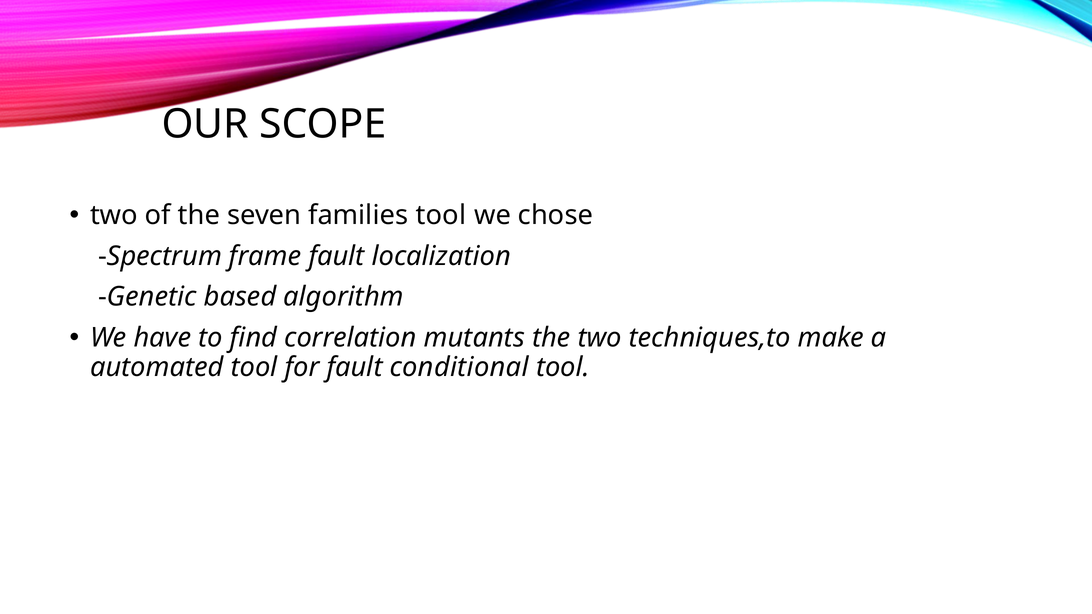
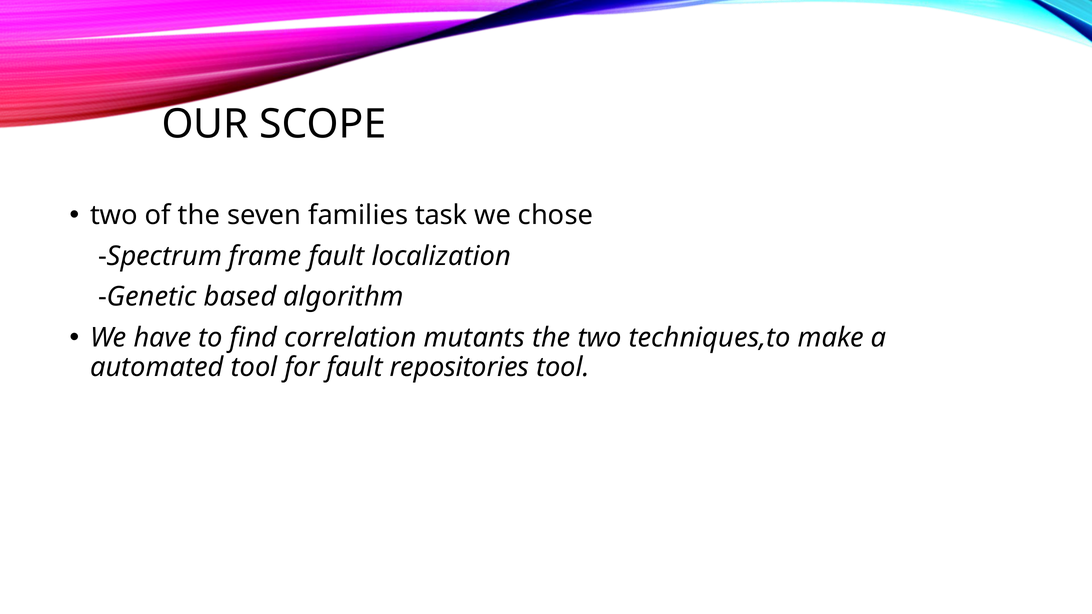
families tool: tool -> task
conditional: conditional -> repositories
